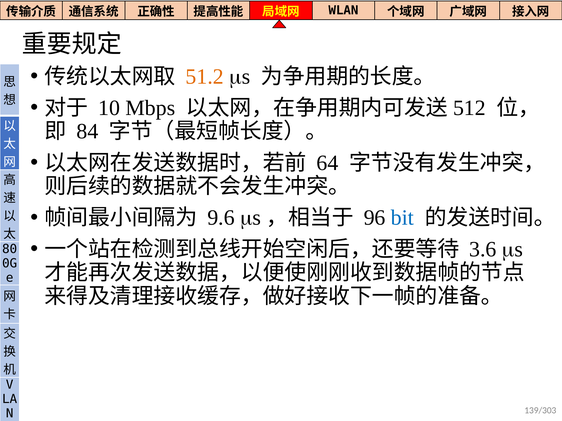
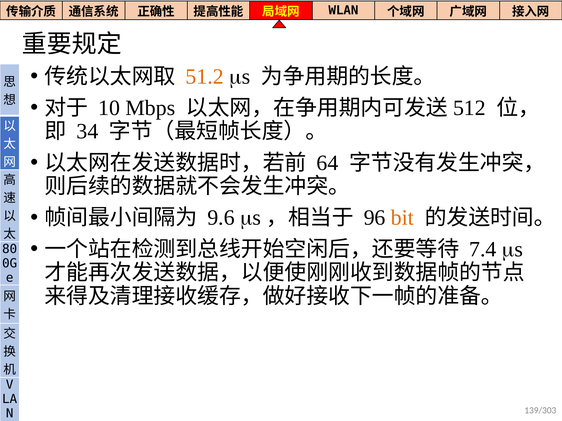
84: 84 -> 34
bit colour: blue -> orange
3.6: 3.6 -> 7.4
